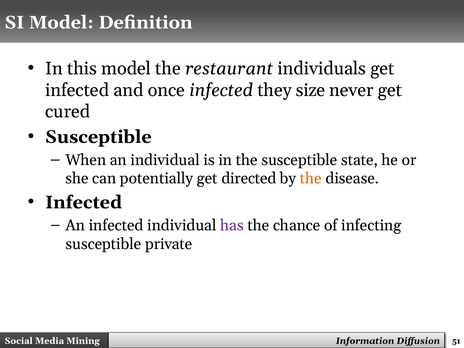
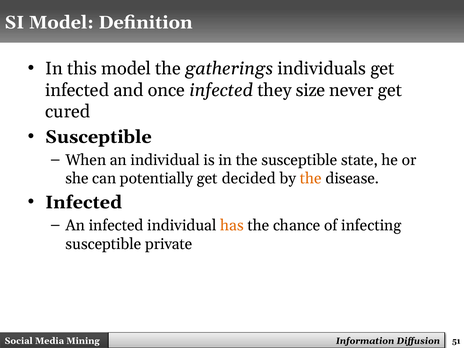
restaurant: restaurant -> gatherings
directed: directed -> decided
has colour: purple -> orange
